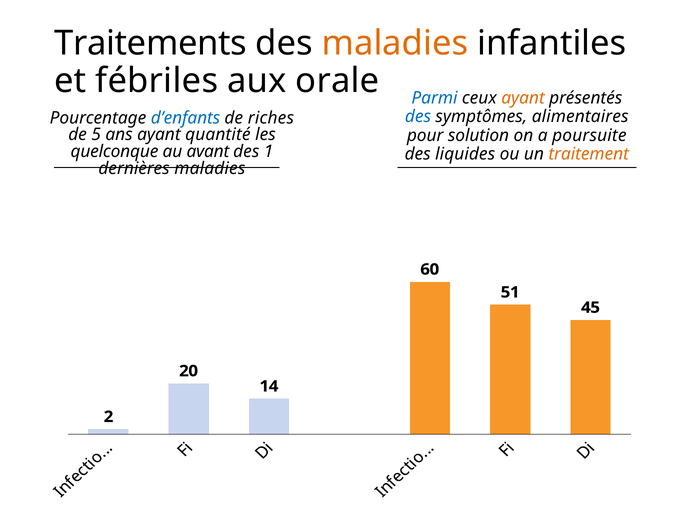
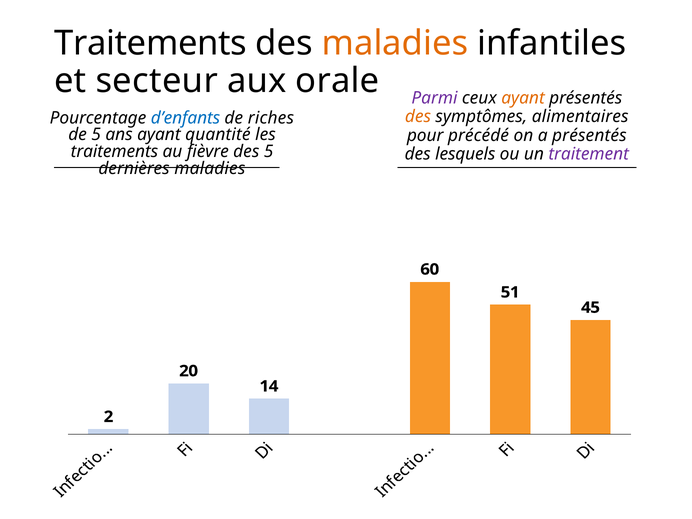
fébriles: fébriles -> secteur
Parmi colour: blue -> purple
des at (418, 117) colour: blue -> orange
solution: solution -> précédé
a poursuite: poursuite -> présentés
quelconque at (114, 151): quelconque -> traitements
avant: avant -> fièvre
des 1: 1 -> 5
liquides: liquides -> lesquels
traitement colour: orange -> purple
